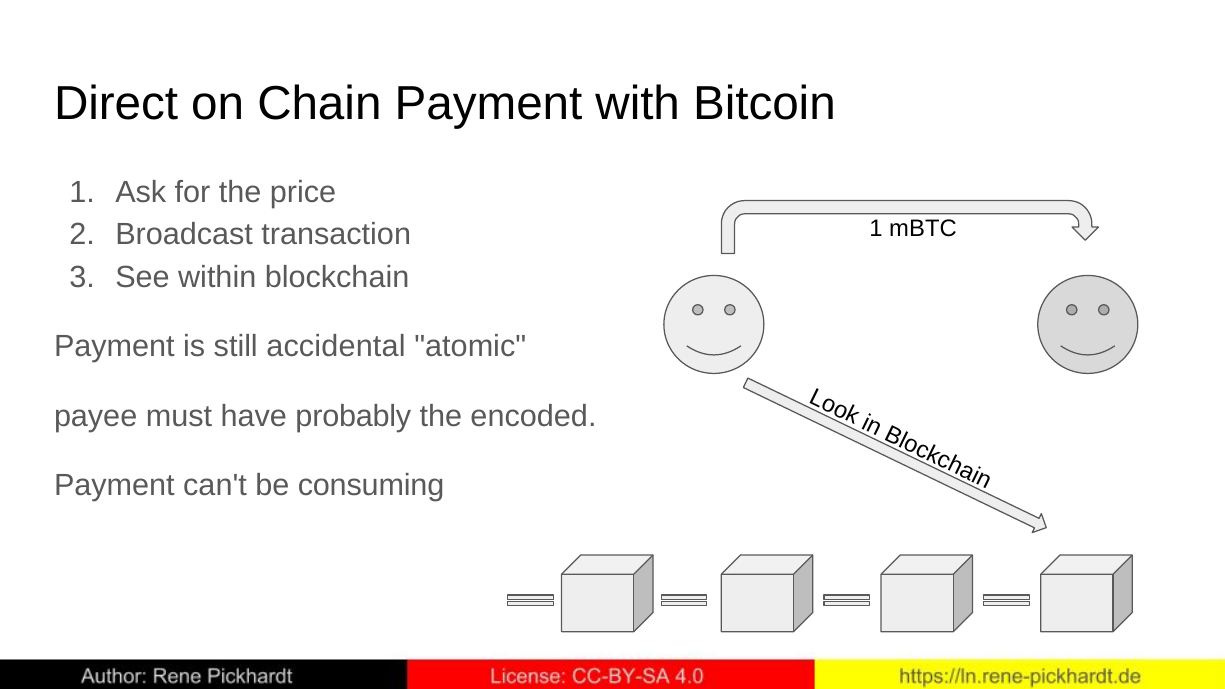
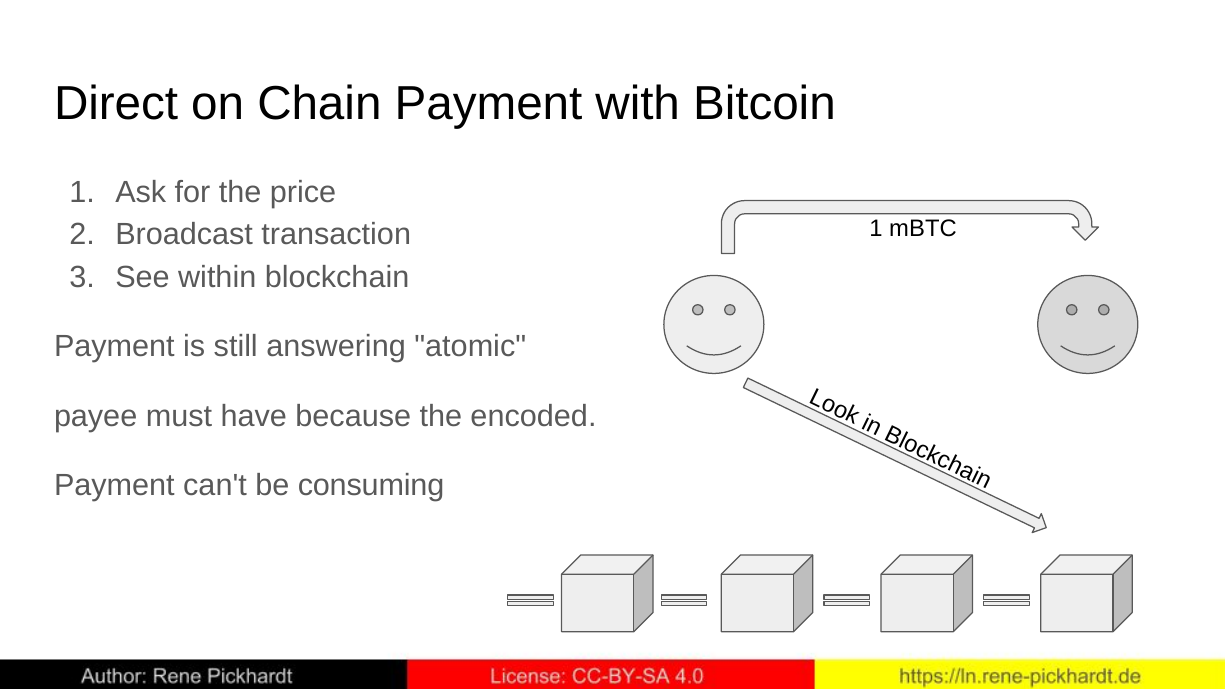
accidental: accidental -> answering
probably: probably -> because
